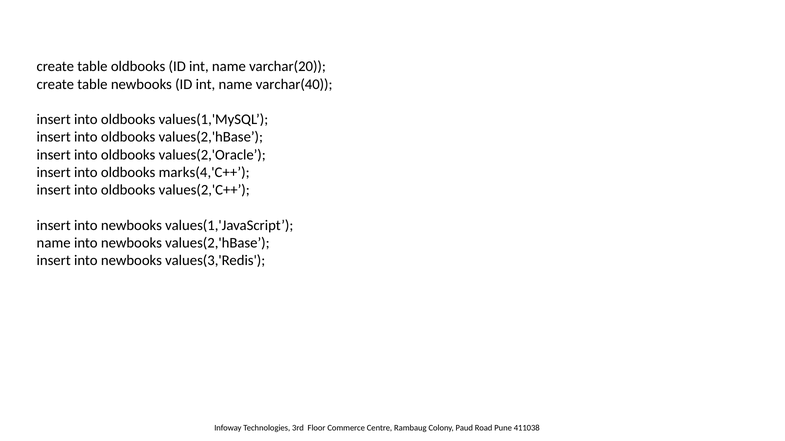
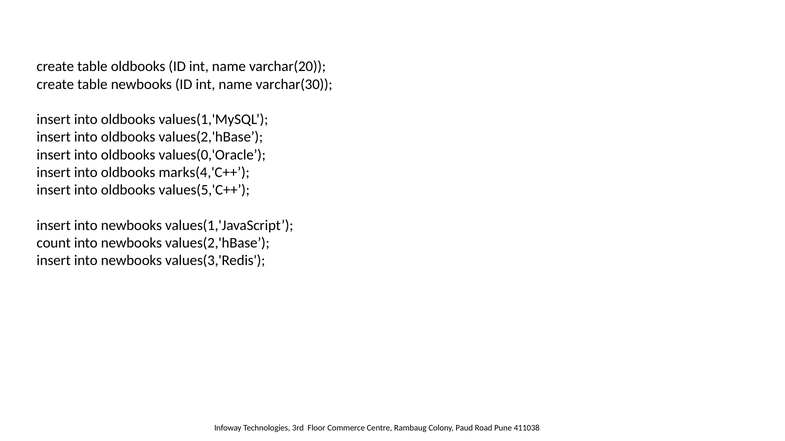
varchar(40: varchar(40 -> varchar(30
values(2,'Oracle: values(2,'Oracle -> values(0,'Oracle
values(2,'C++: values(2,'C++ -> values(5,'C++
name at (54, 243): name -> count
